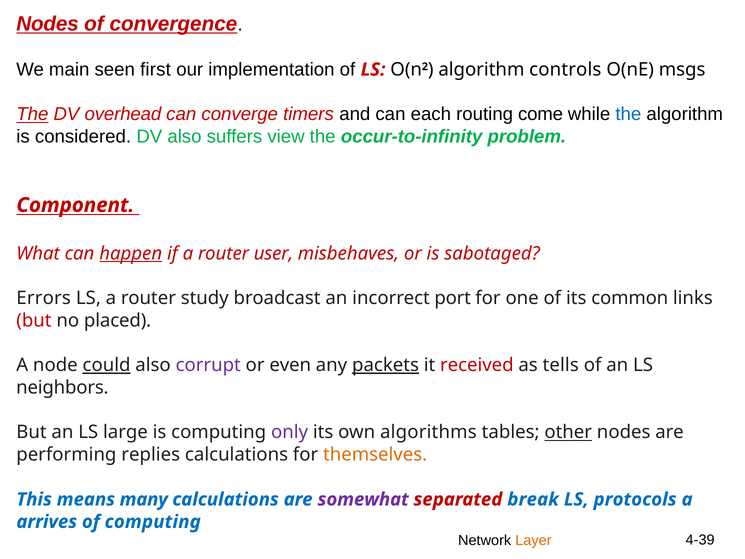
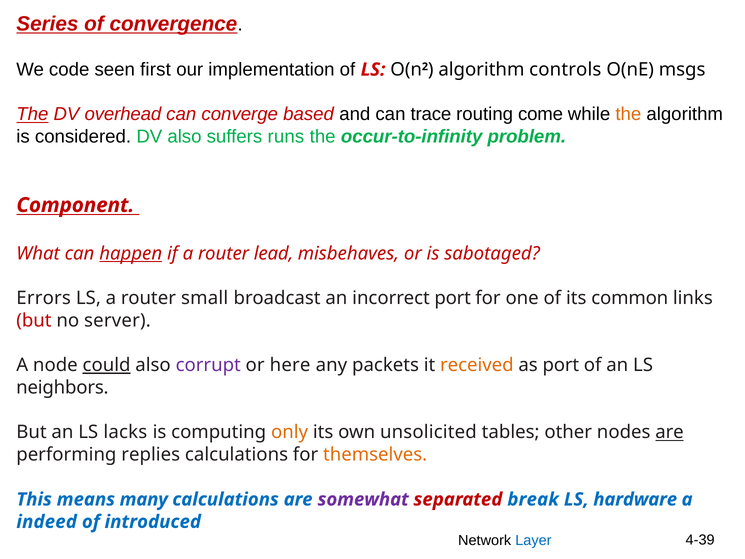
Nodes at (48, 24): Nodes -> Series
main: main -> code
timers: timers -> based
each: each -> trace
the at (628, 114) colour: blue -> orange
view: view -> runs
user: user -> lead
study: study -> small
placed: placed -> server
even: even -> here
packets underline: present -> none
received colour: red -> orange
as tells: tells -> port
large: large -> lacks
only colour: purple -> orange
algorithms: algorithms -> unsolicited
other underline: present -> none
are at (670, 432) underline: none -> present
protocols: protocols -> hardware
arrives: arrives -> indeed
of computing: computing -> introduced
Layer colour: orange -> blue
